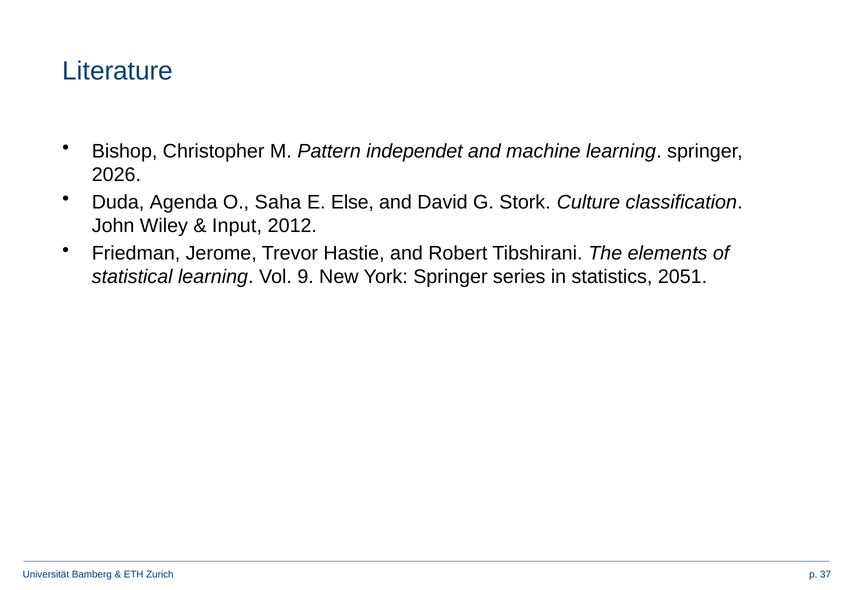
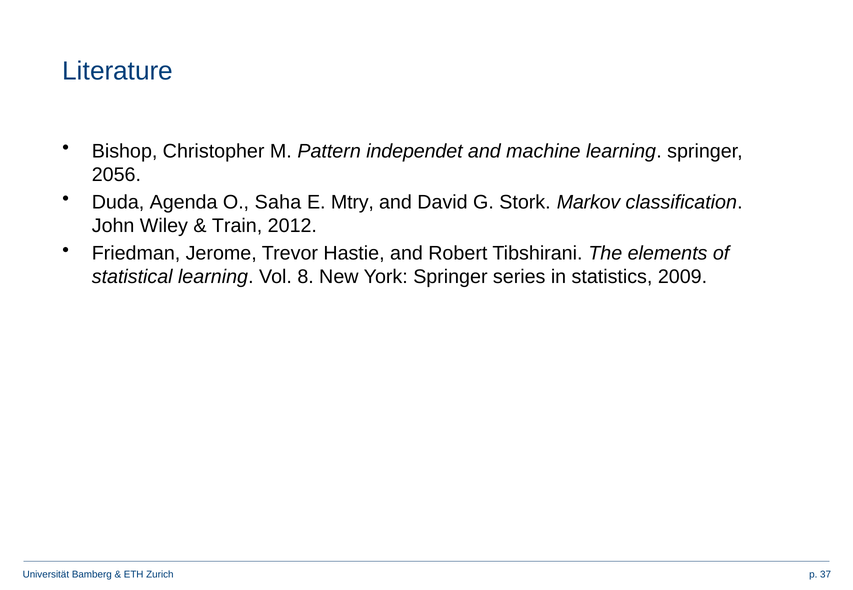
2026: 2026 -> 2056
Else: Else -> Mtry
Culture: Culture -> Markov
Input: Input -> Train
9: 9 -> 8
2051: 2051 -> 2009
